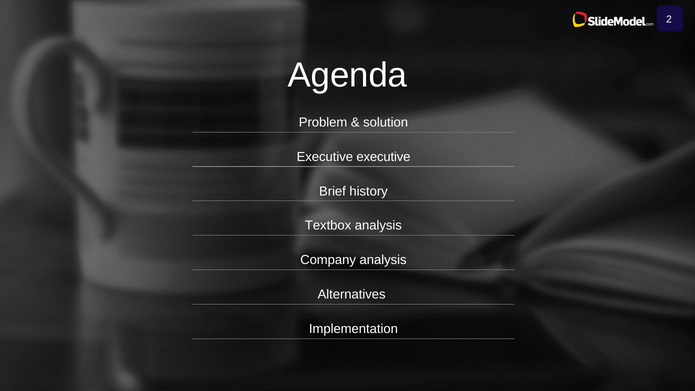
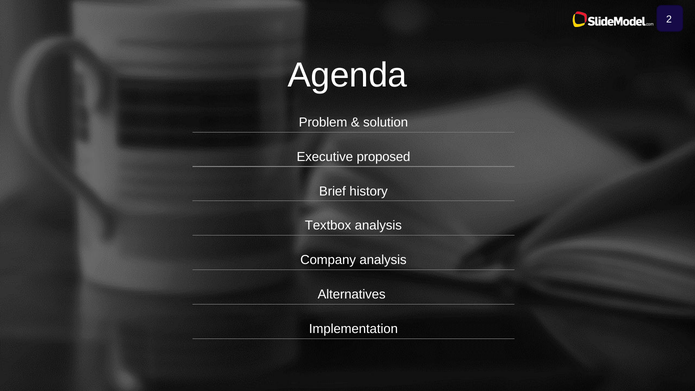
Executive executive: executive -> proposed
